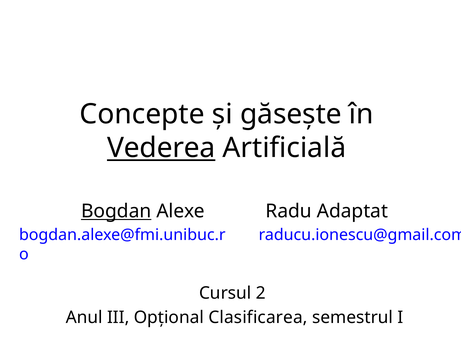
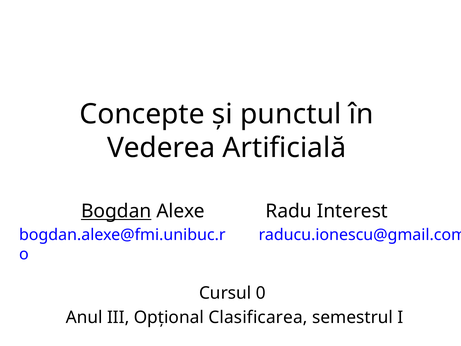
găsește: găsește -> punctul
Vederea underline: present -> none
Adaptat: Adaptat -> Interest
2: 2 -> 0
